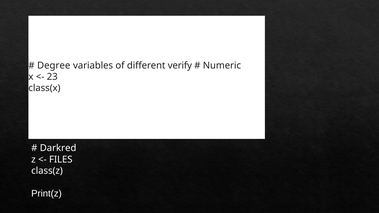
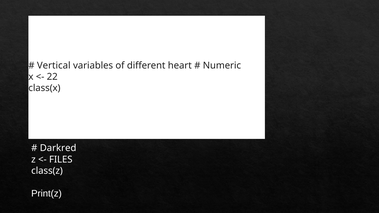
Degree: Degree -> Vertical
verify: verify -> heart
23: 23 -> 22
